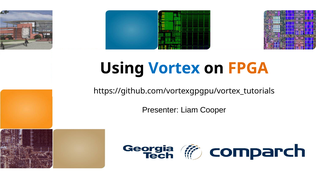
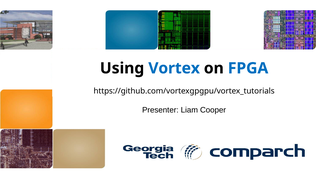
FPGA colour: orange -> blue
